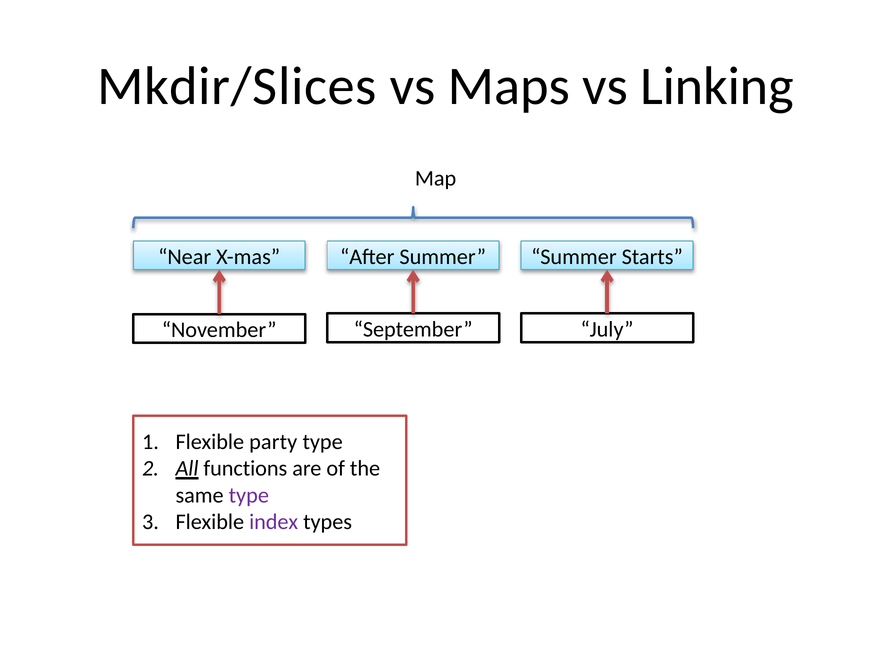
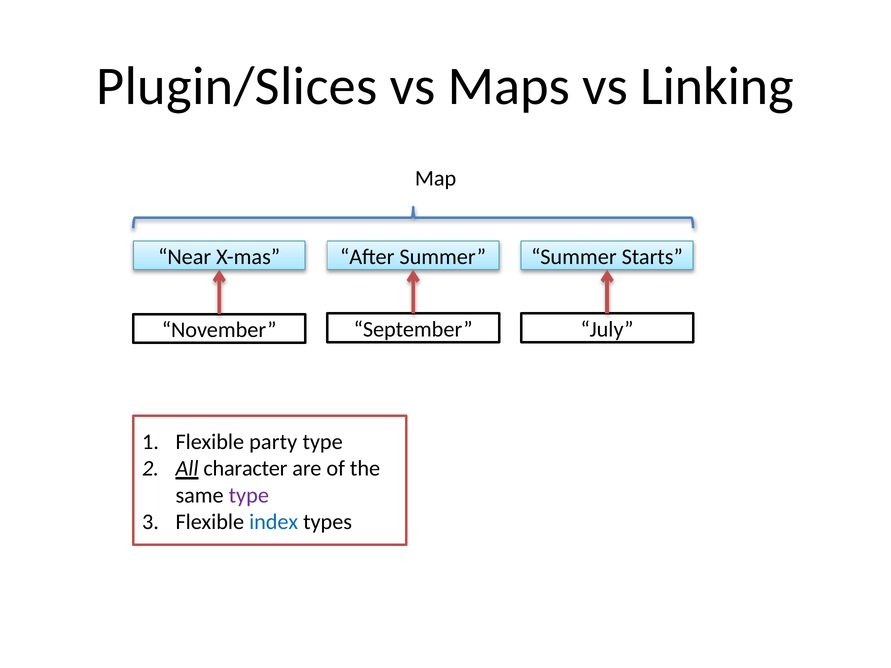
Mkdir/Slices: Mkdir/Slices -> Plugin/Slices
functions: functions -> character
index colour: purple -> blue
